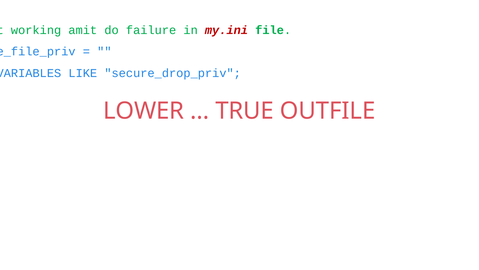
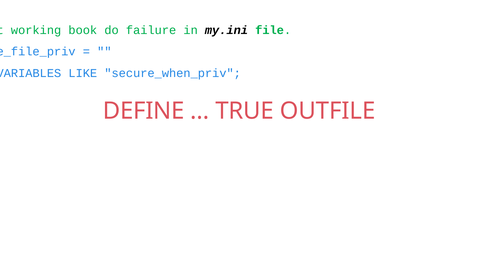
amit: amit -> book
my.ini colour: red -> black
secure_drop_priv: secure_drop_priv -> secure_when_priv
LOWER: LOWER -> DEFINE
